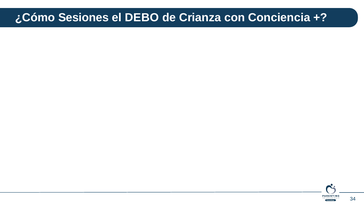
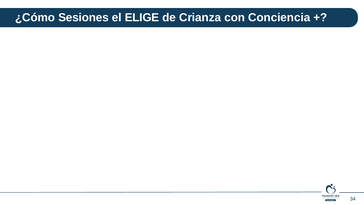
DEBO: DEBO -> ELIGE
